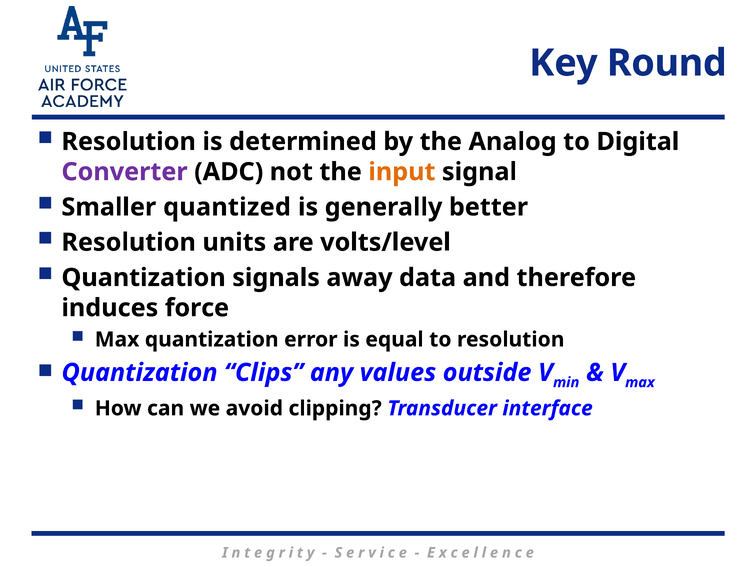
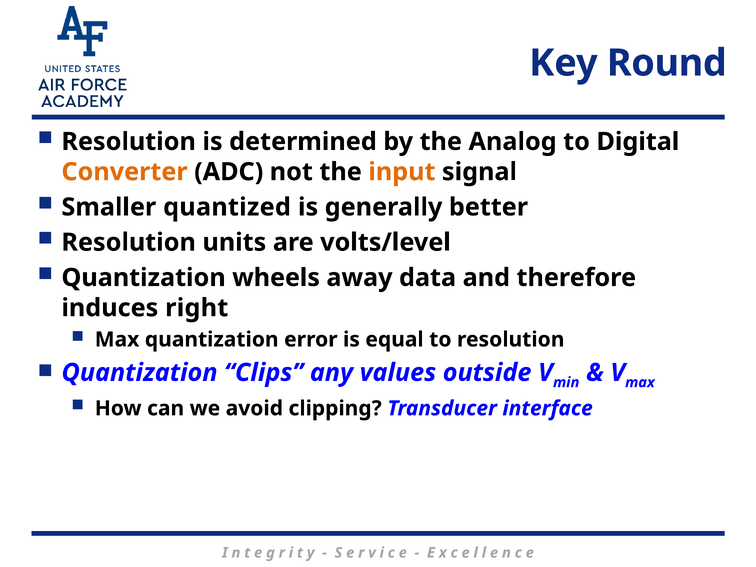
Converter colour: purple -> orange
signals: signals -> wheels
force: force -> right
